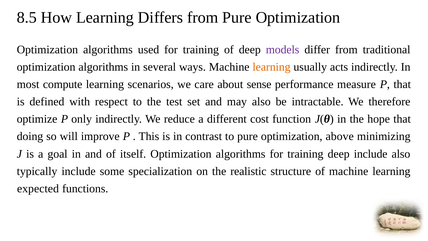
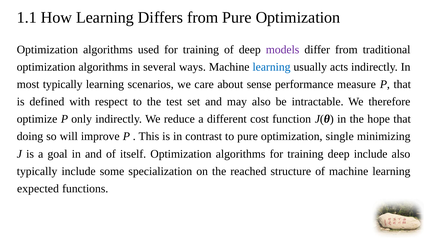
8.5: 8.5 -> 1.1
learning at (271, 67) colour: orange -> blue
most compute: compute -> typically
above: above -> single
realistic: realistic -> reached
